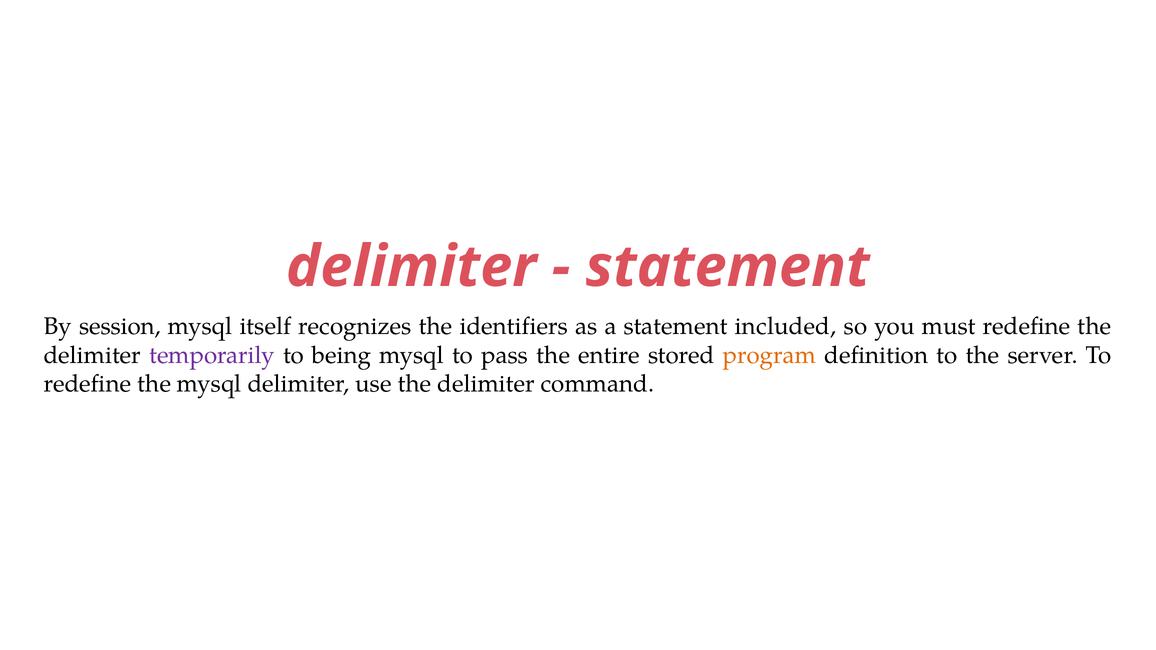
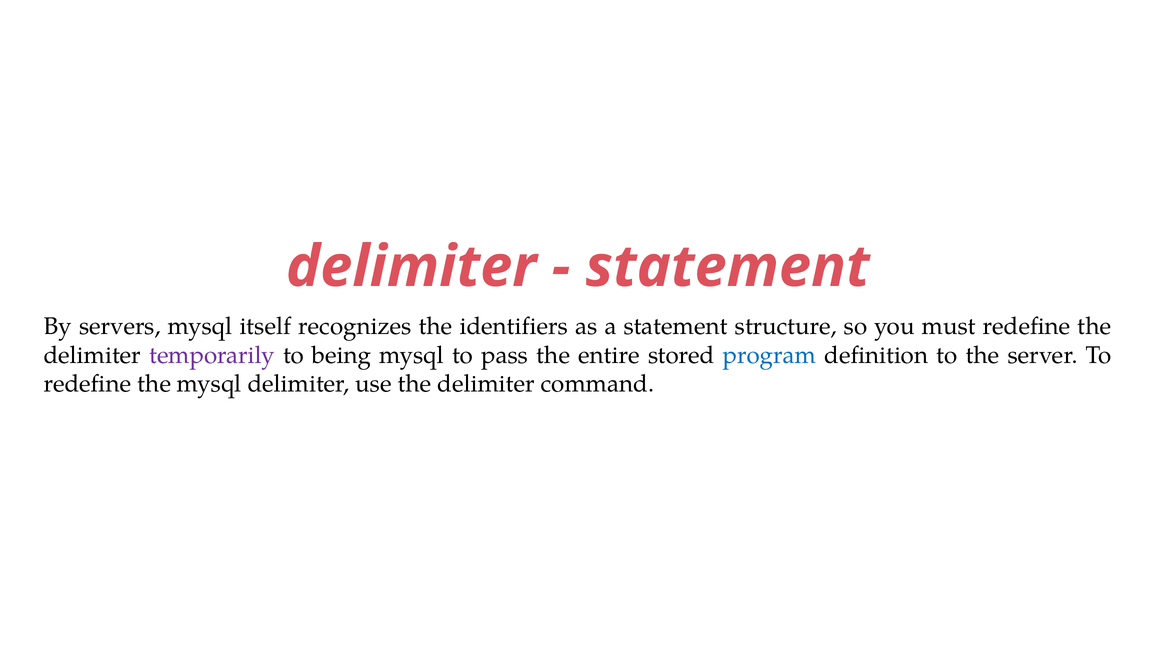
session: session -> servers
included: included -> structure
program colour: orange -> blue
